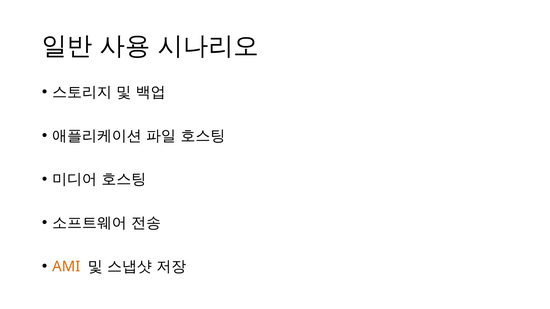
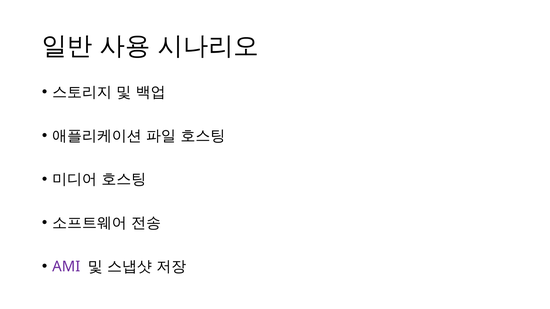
AMI colour: orange -> purple
